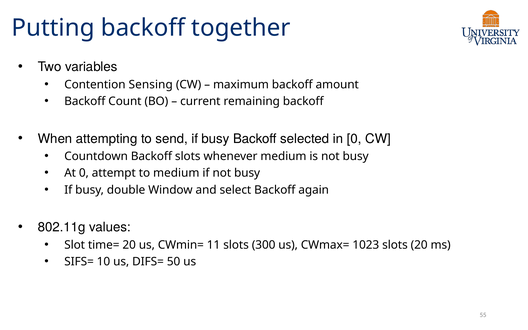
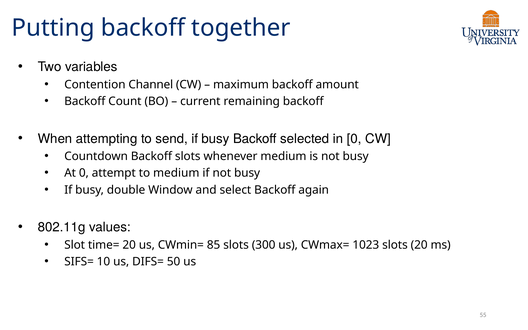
Sensing: Sensing -> Channel
11: 11 -> 85
